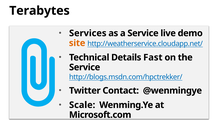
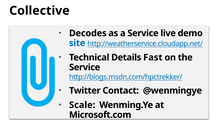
Terabytes: Terabytes -> Collective
Services: Services -> Decodes
site colour: orange -> blue
